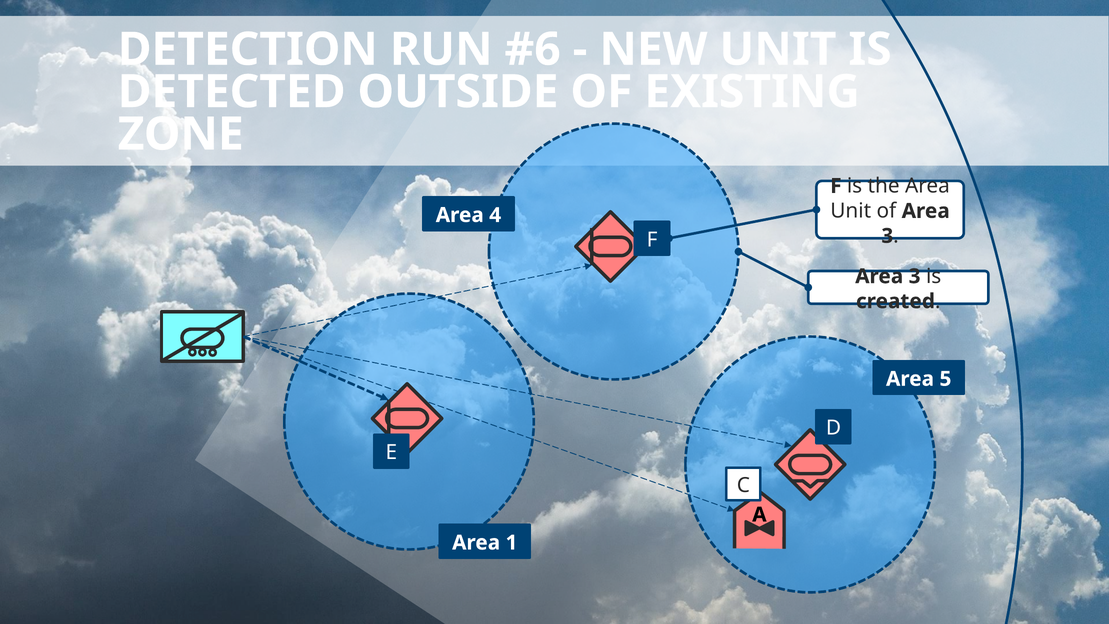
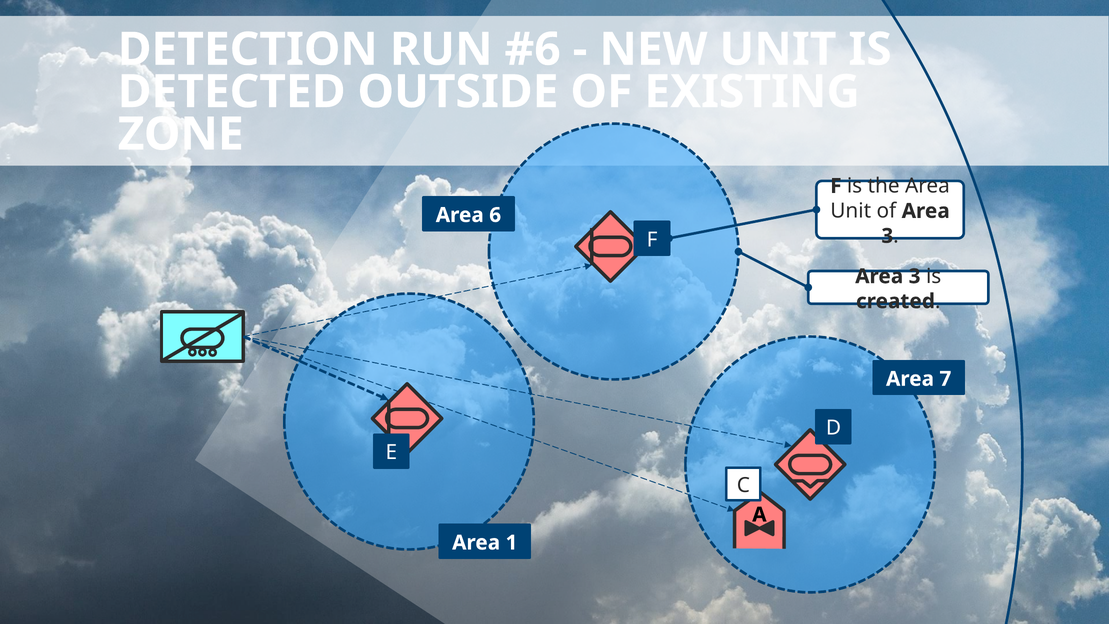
4: 4 -> 6
5: 5 -> 7
